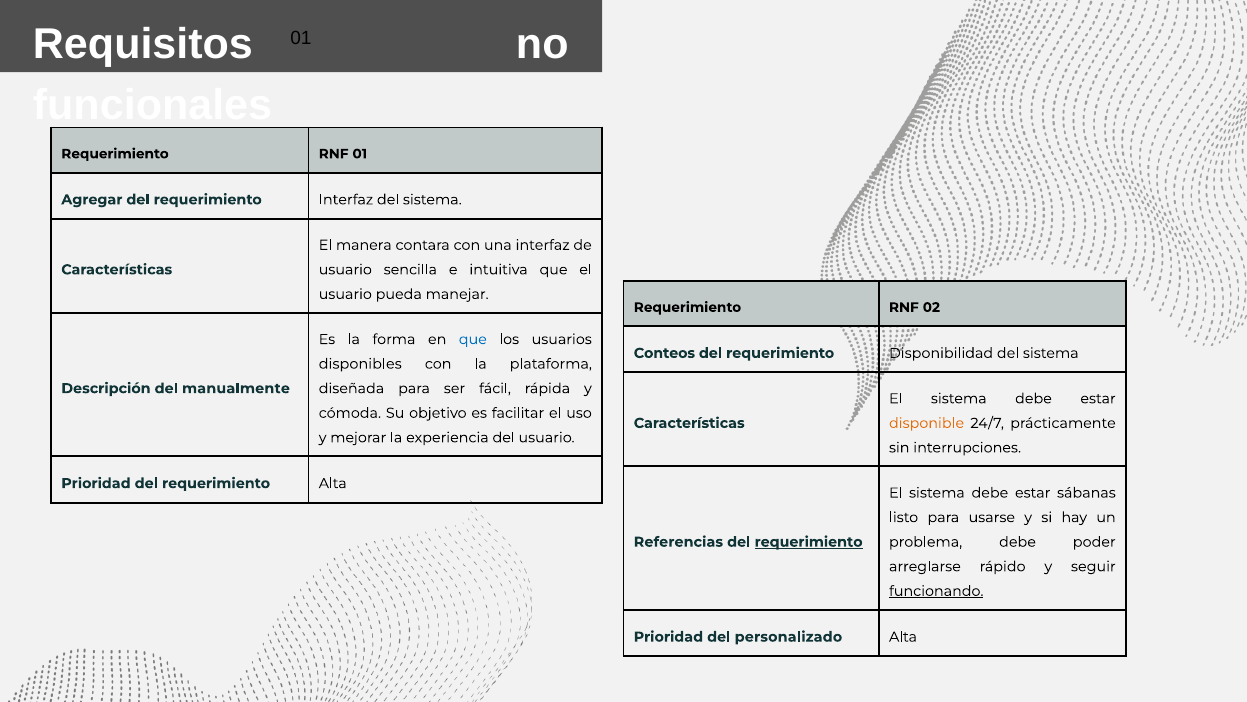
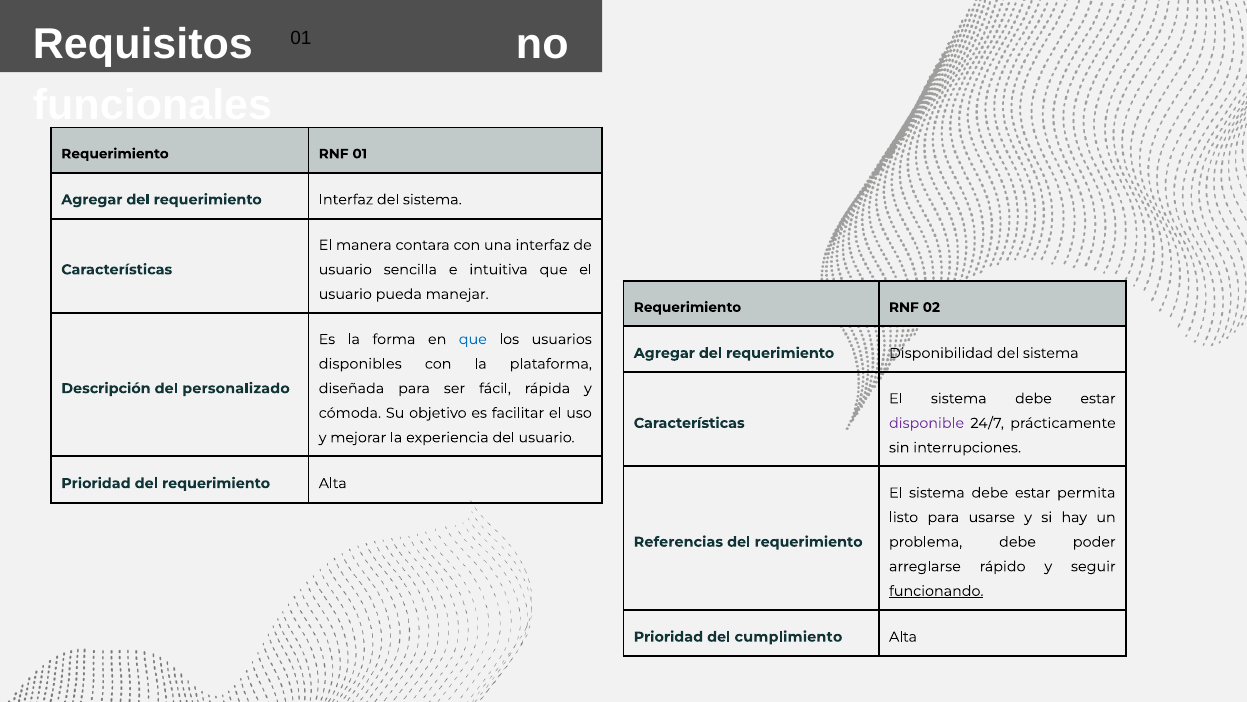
Conteos at (664, 353): Conteos -> Agregar
manualmente: manualmente -> personalizado
disponible colour: orange -> purple
sábanas: sábanas -> permita
requerimiento at (809, 542) underline: present -> none
personalizado: personalizado -> cumplimiento
